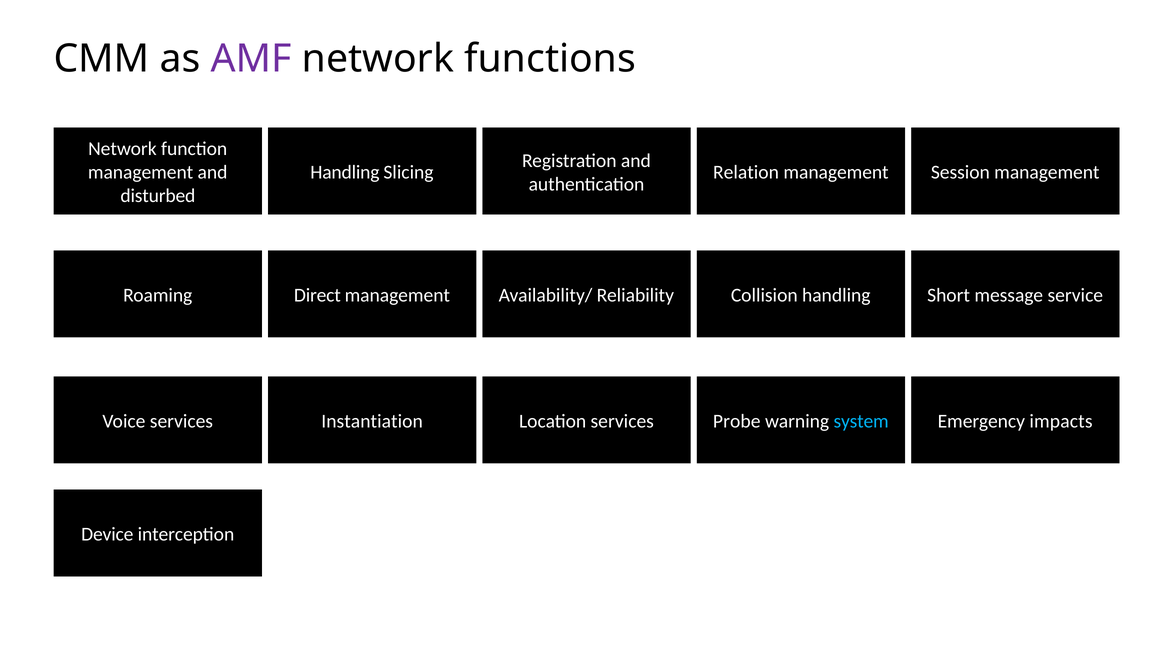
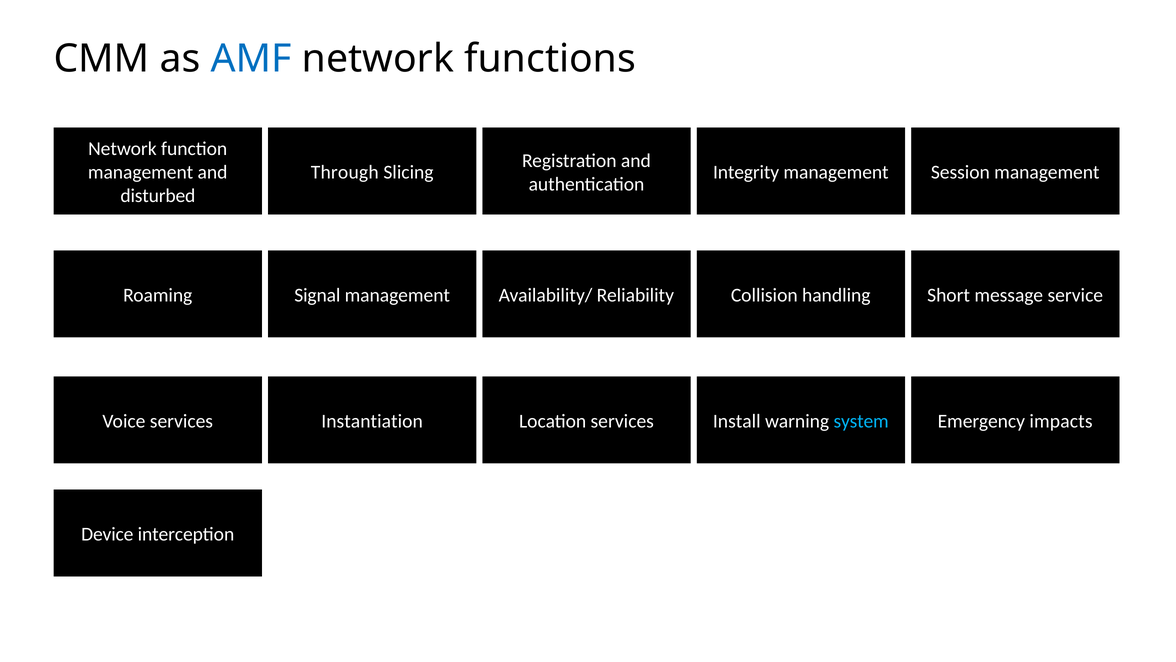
AMF colour: purple -> blue
Handling at (345, 172): Handling -> Through
Relation: Relation -> Integrity
Direct: Direct -> Signal
Probe: Probe -> Install
